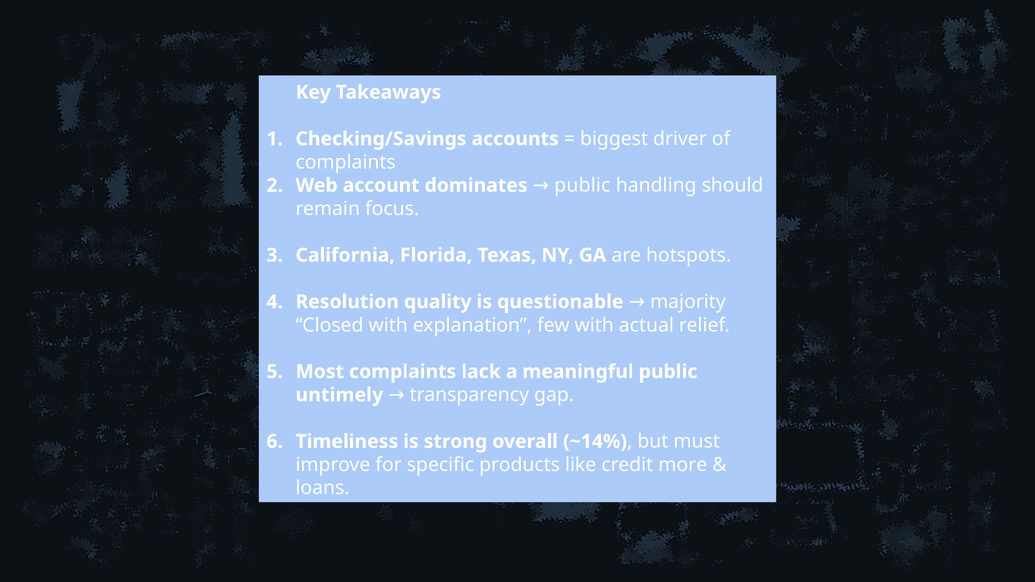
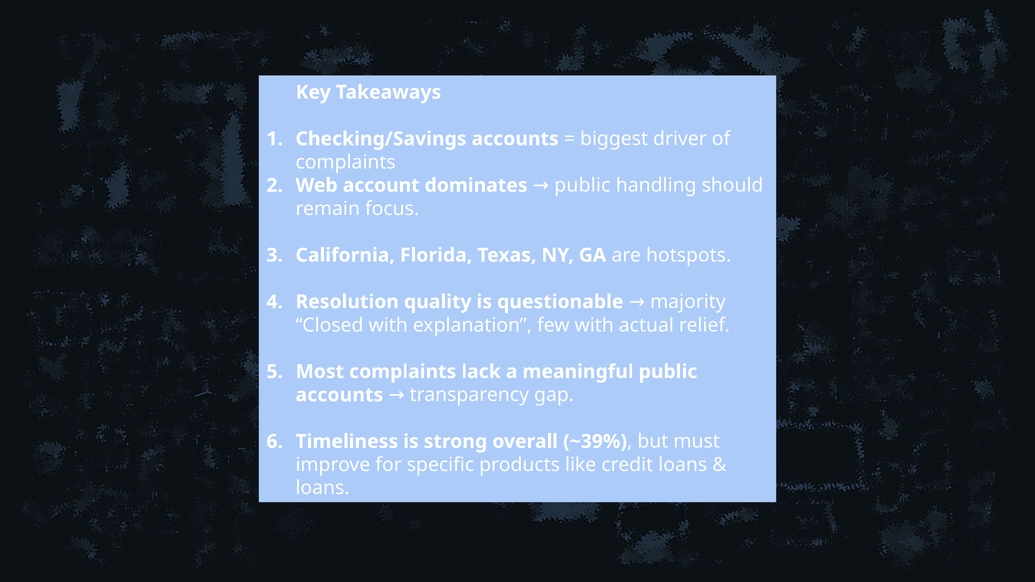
untimely at (339, 395): untimely -> accounts
~14%: ~14% -> ~39%
credit more: more -> loans
